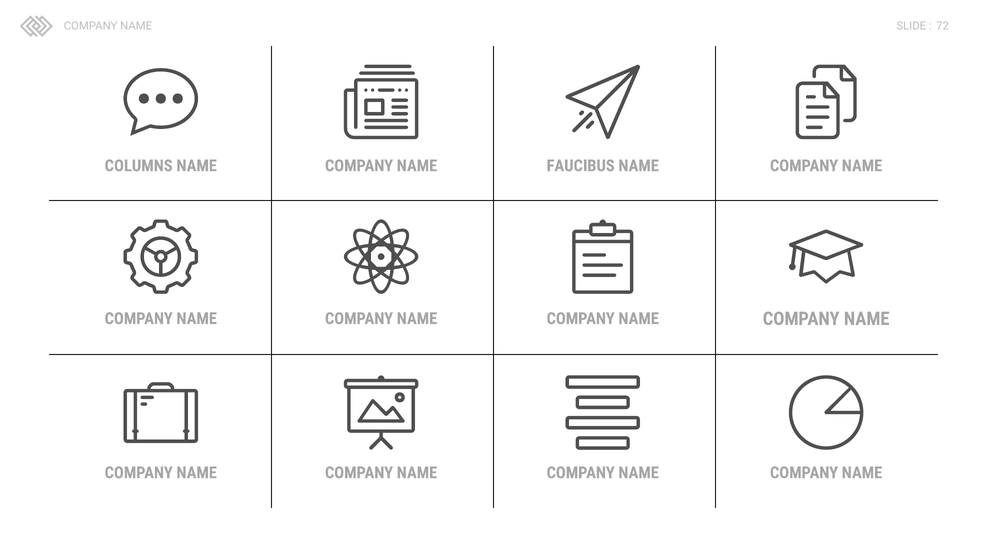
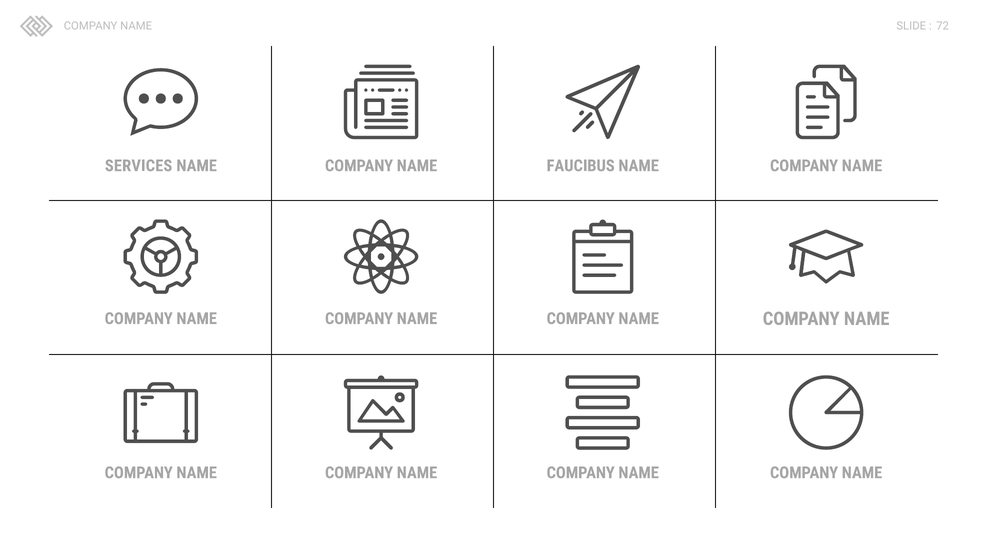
COLUMNS: COLUMNS -> SERVICES
